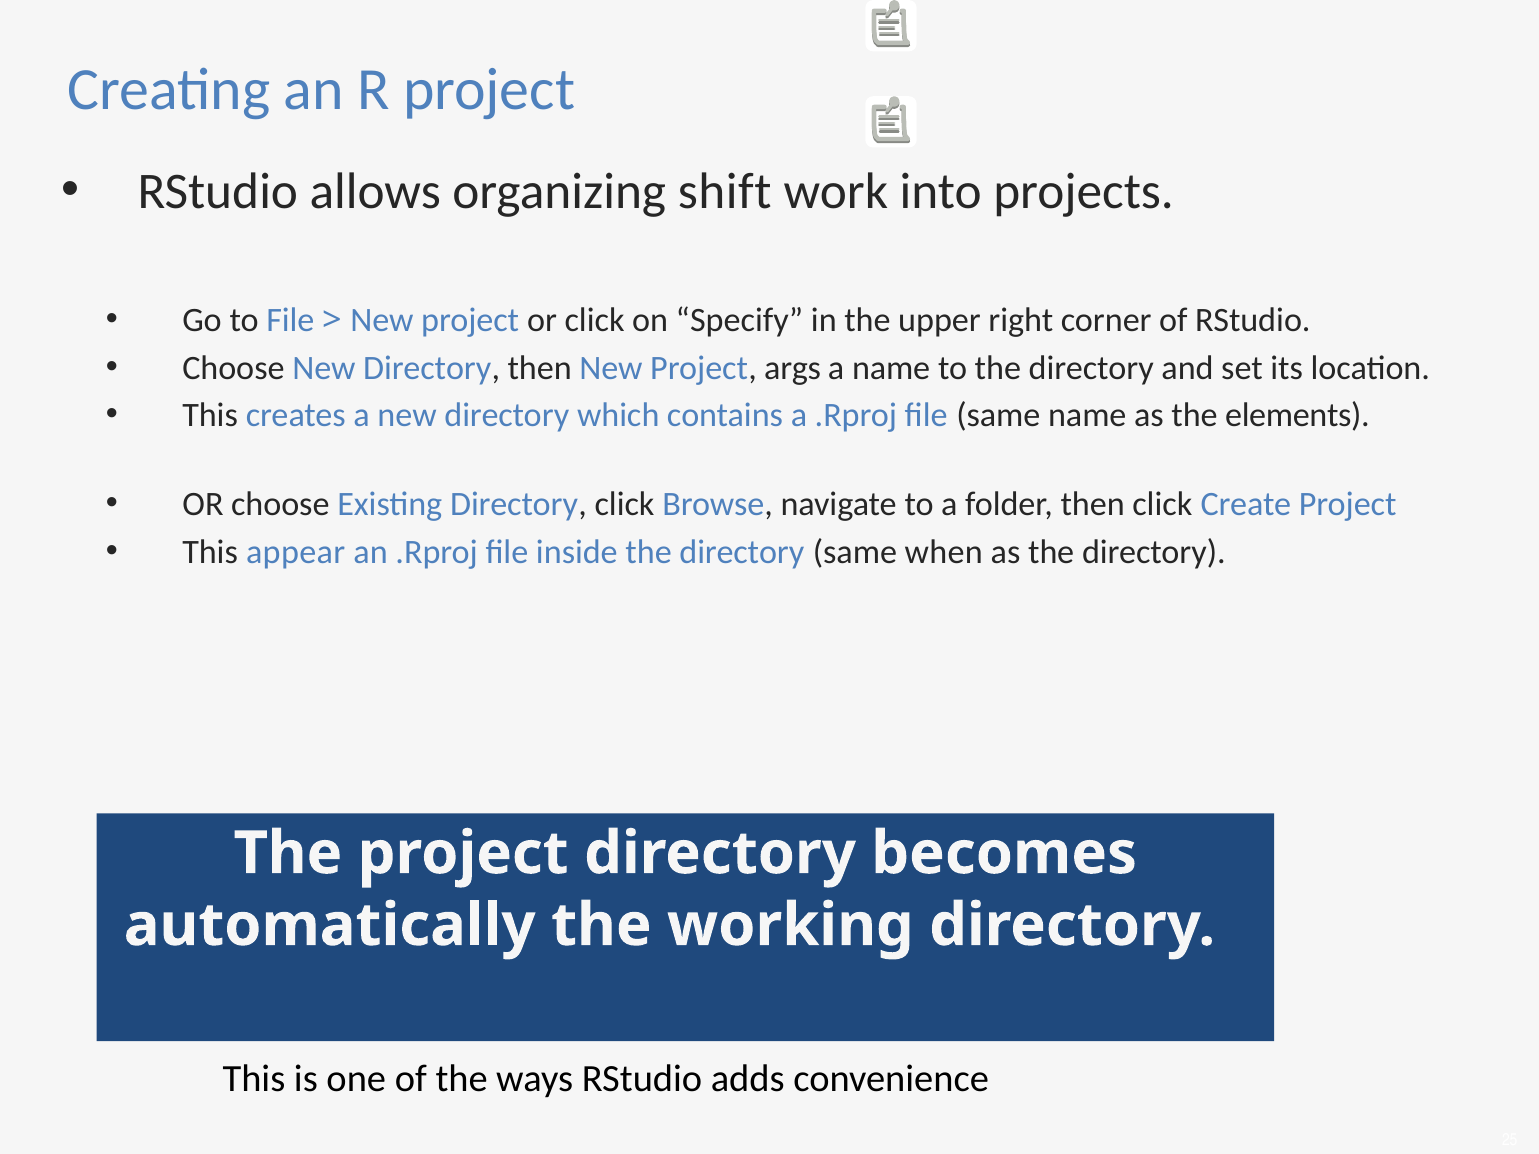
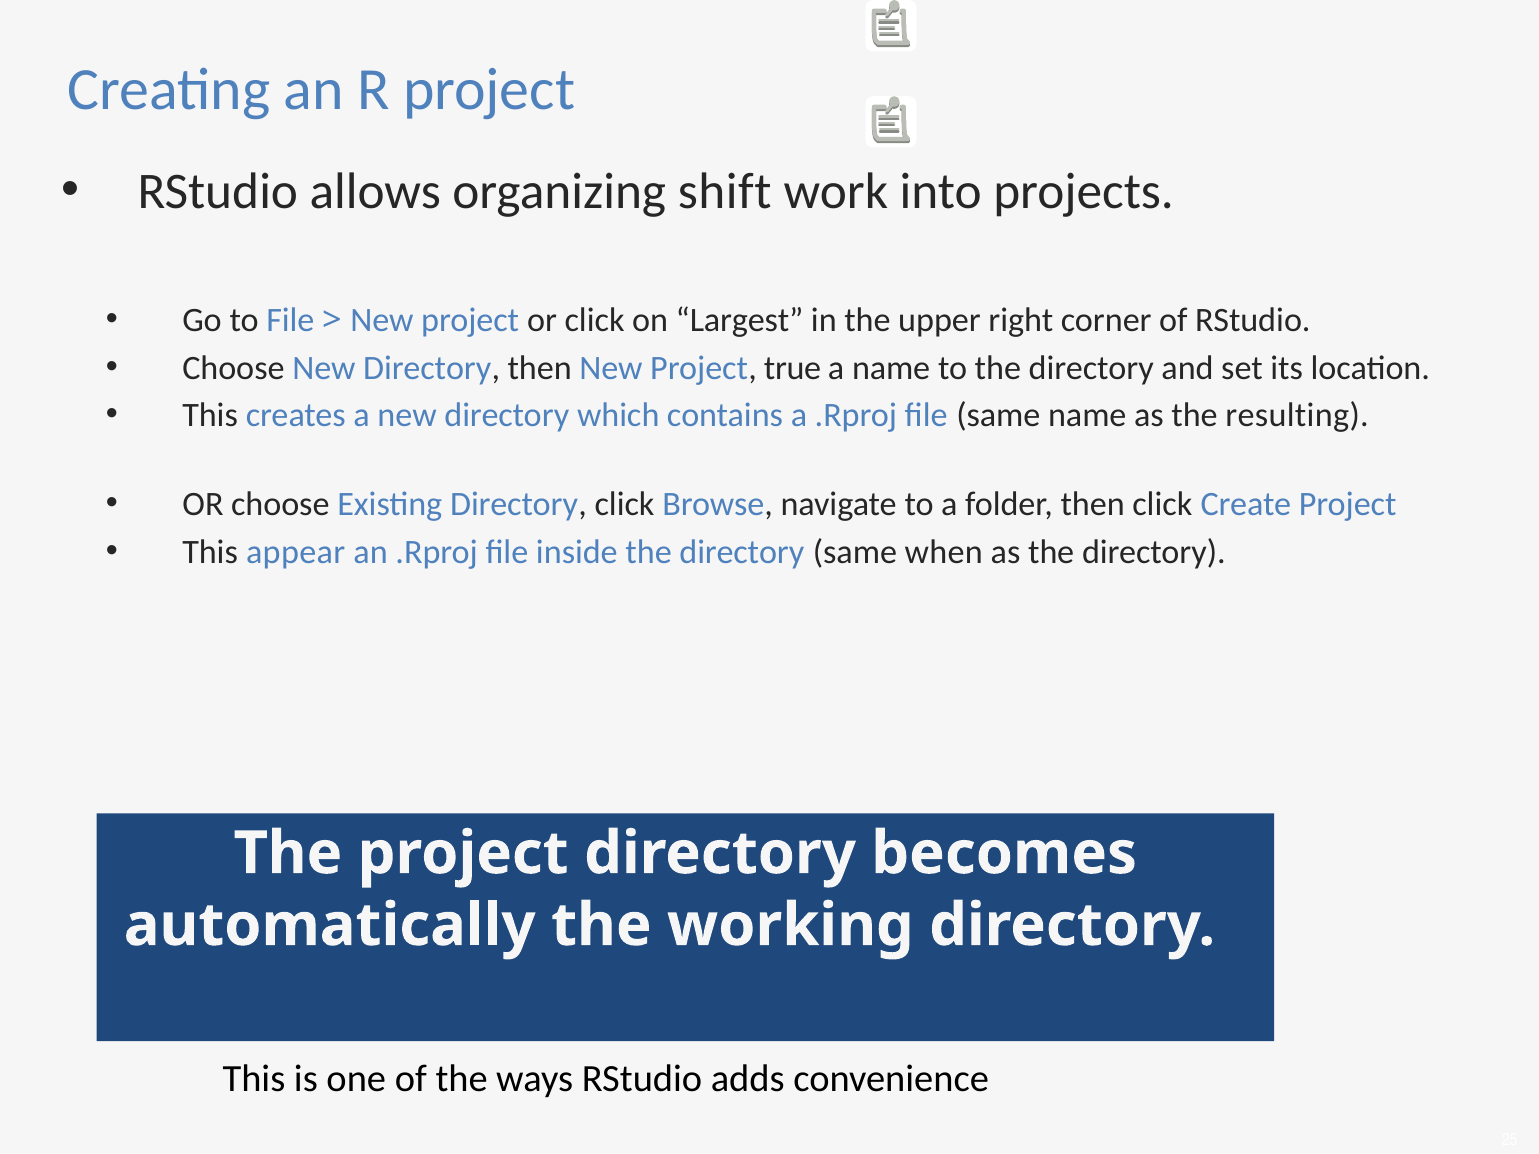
Specify: Specify -> Largest
args: args -> true
elements: elements -> resulting
